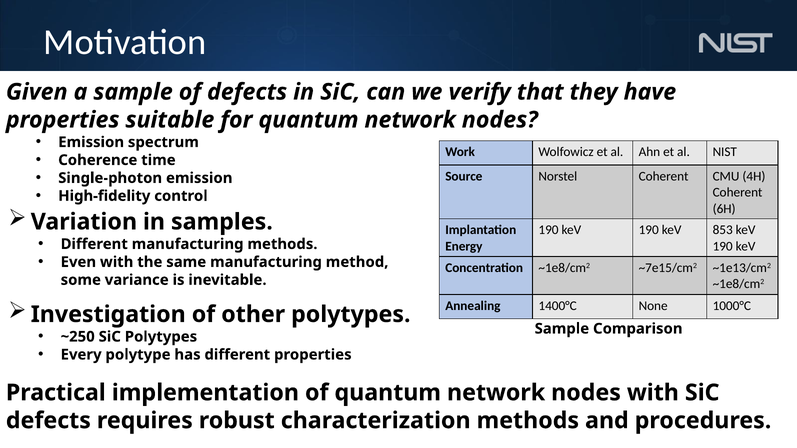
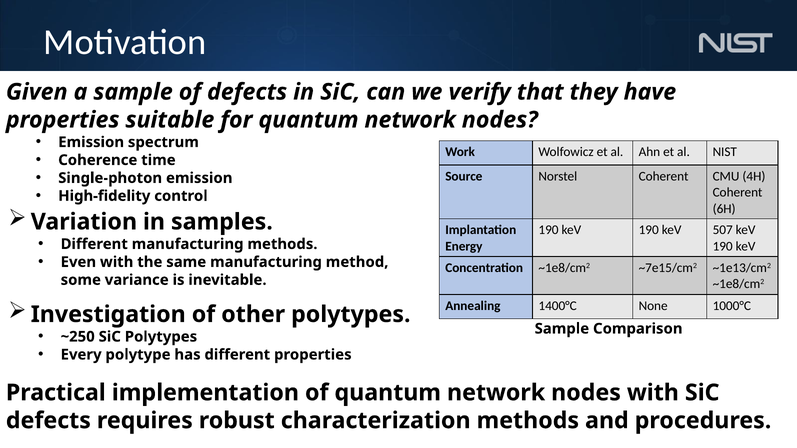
853: 853 -> 507
